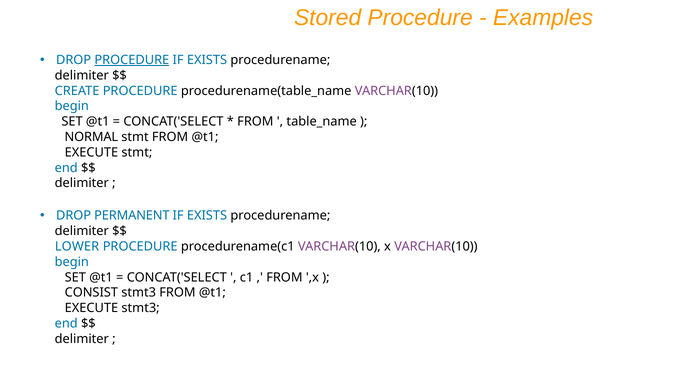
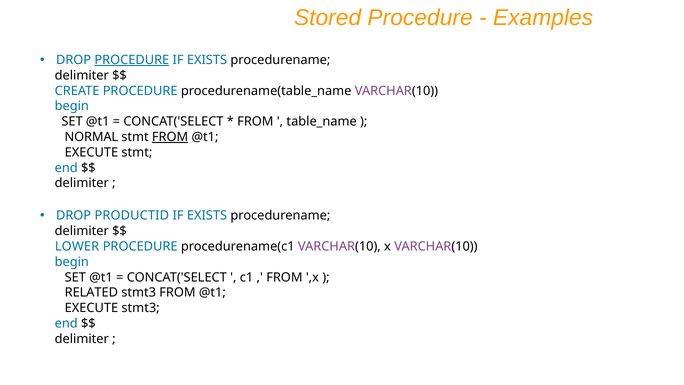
FROM at (170, 137) underline: none -> present
PERMANENT: PERMANENT -> PRODUCTID
CONSIST: CONSIST -> RELATED
